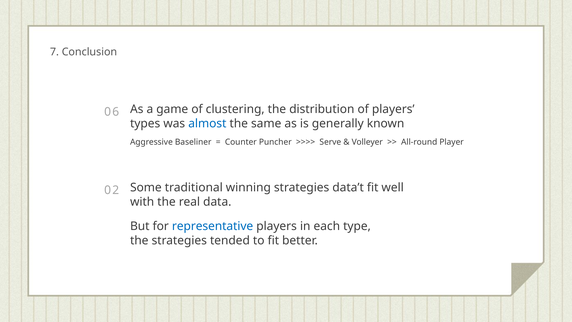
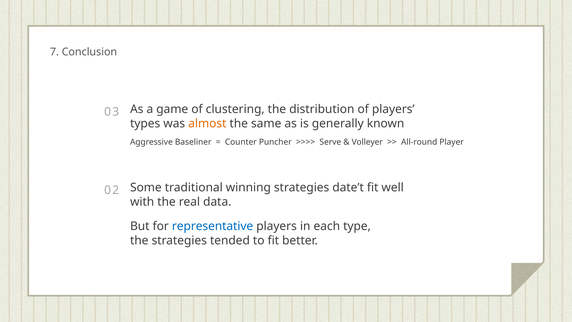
6: 6 -> 3
almost colour: blue -> orange
data’t: data’t -> date’t
